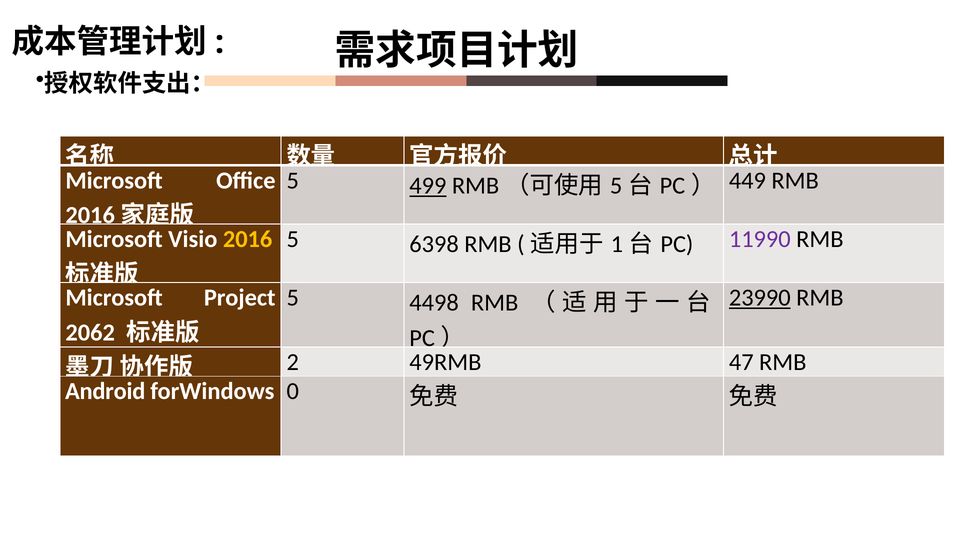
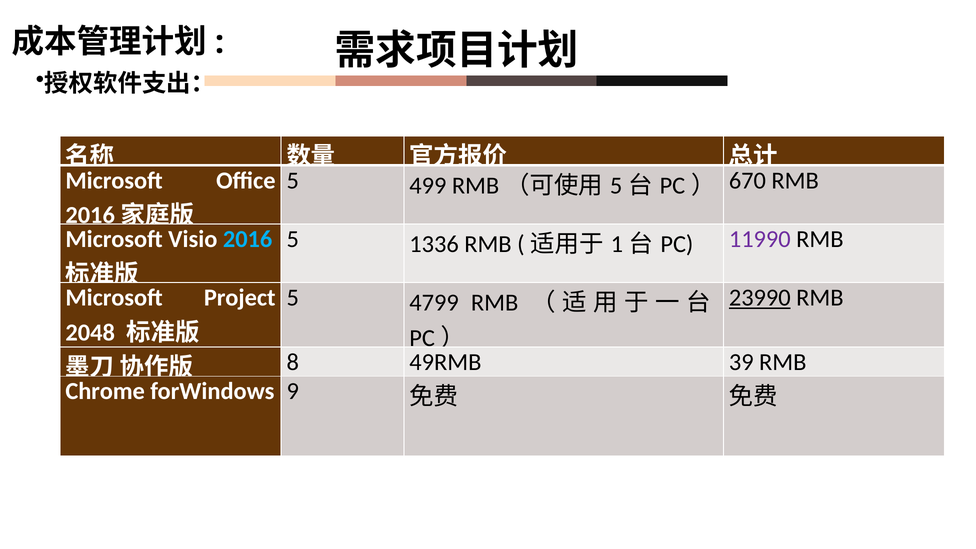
499 underline: present -> none
449: 449 -> 670
2016 colour: yellow -> light blue
6398: 6398 -> 1336
4498: 4498 -> 4799
2062: 2062 -> 2048
2: 2 -> 8
47: 47 -> 39
Android: Android -> Chrome
0: 0 -> 9
